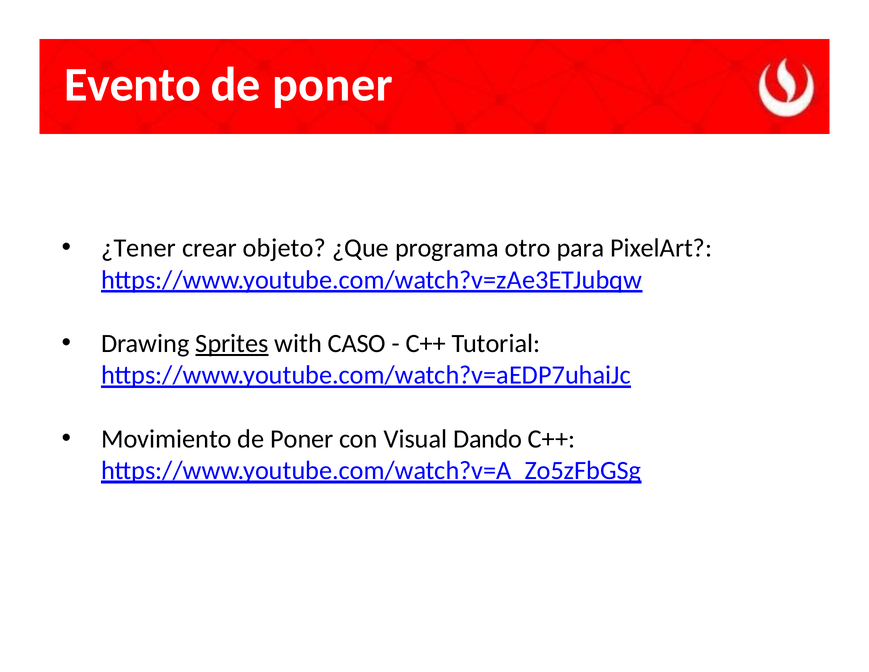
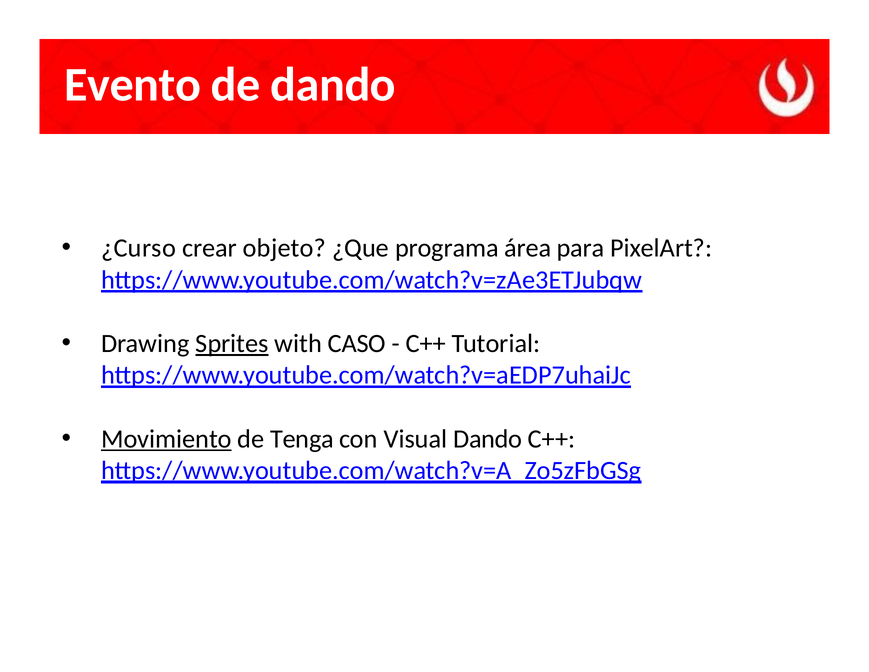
poner at (333, 85): poner -> dando
¿Tener: ¿Tener -> ¿Curso
otro: otro -> área
Movimiento underline: none -> present
Poner at (302, 439): Poner -> Tenga
